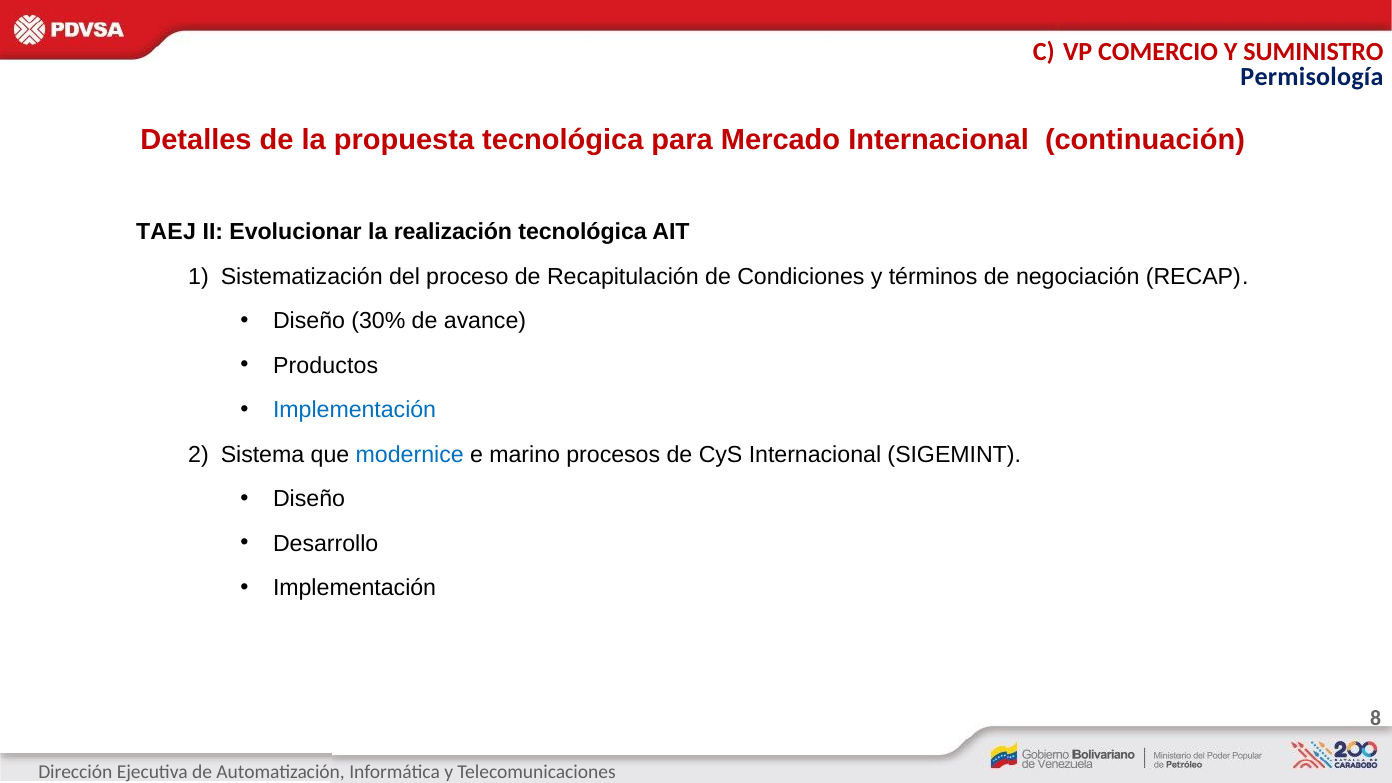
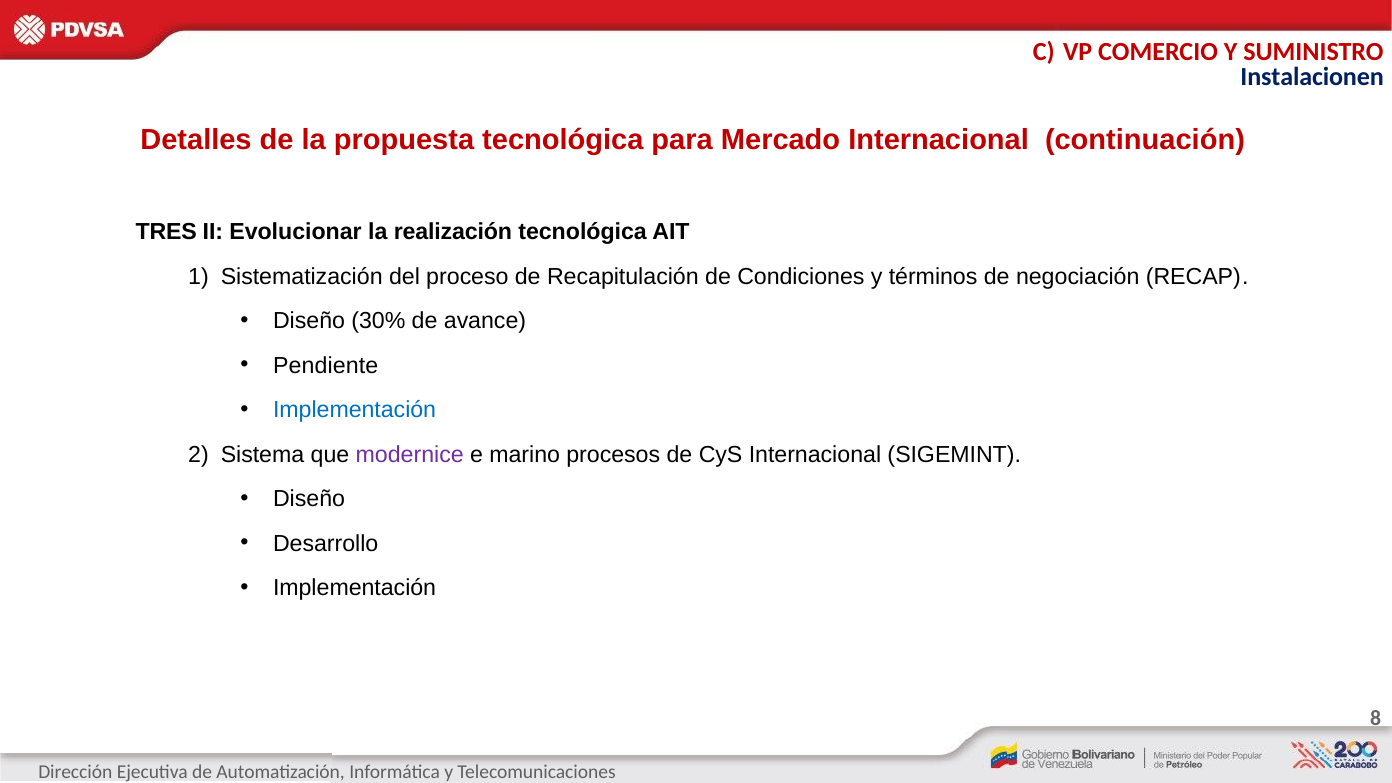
Permisología: Permisología -> Instalacionen
TAEJ: TAEJ -> TRES
Productos: Productos -> Pendiente
modernice colour: blue -> purple
